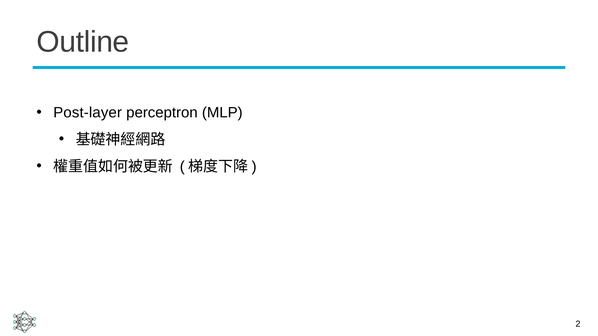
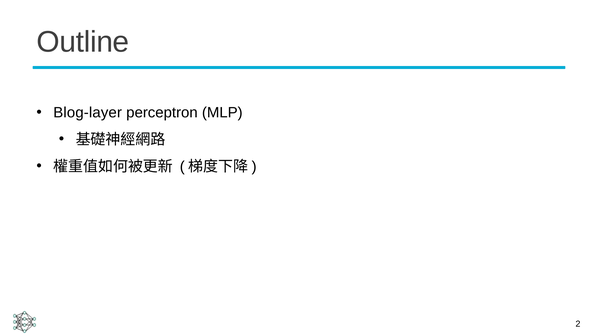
Post-layer: Post-layer -> Blog-layer
